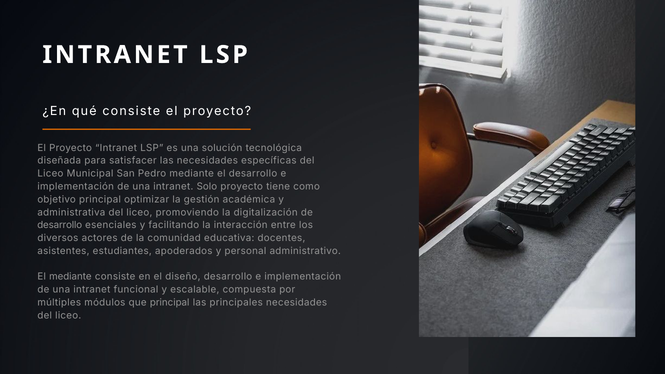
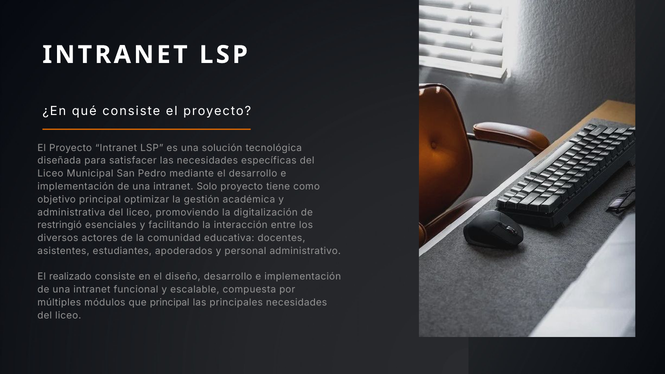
desarrollo at (60, 225): desarrollo -> restringió
El mediante: mediante -> realizado
